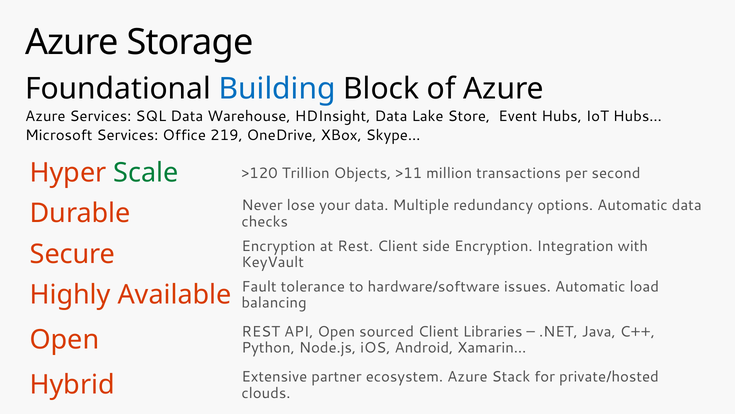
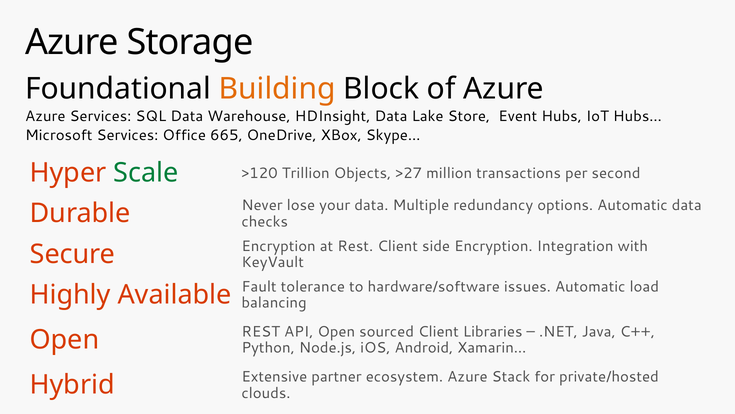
Building colour: blue -> orange
219: 219 -> 665
>11: >11 -> >27
